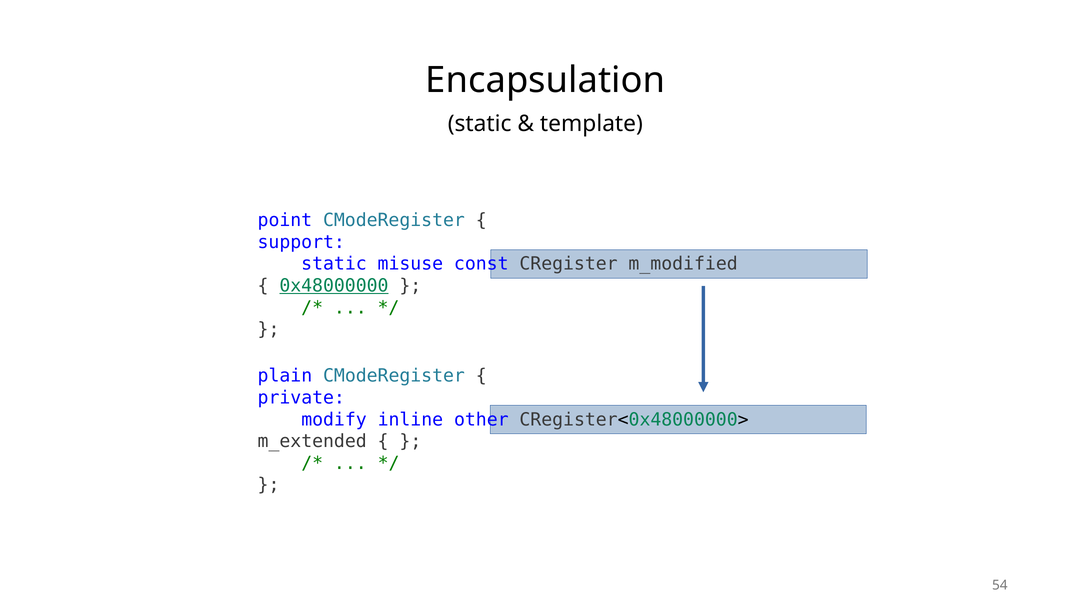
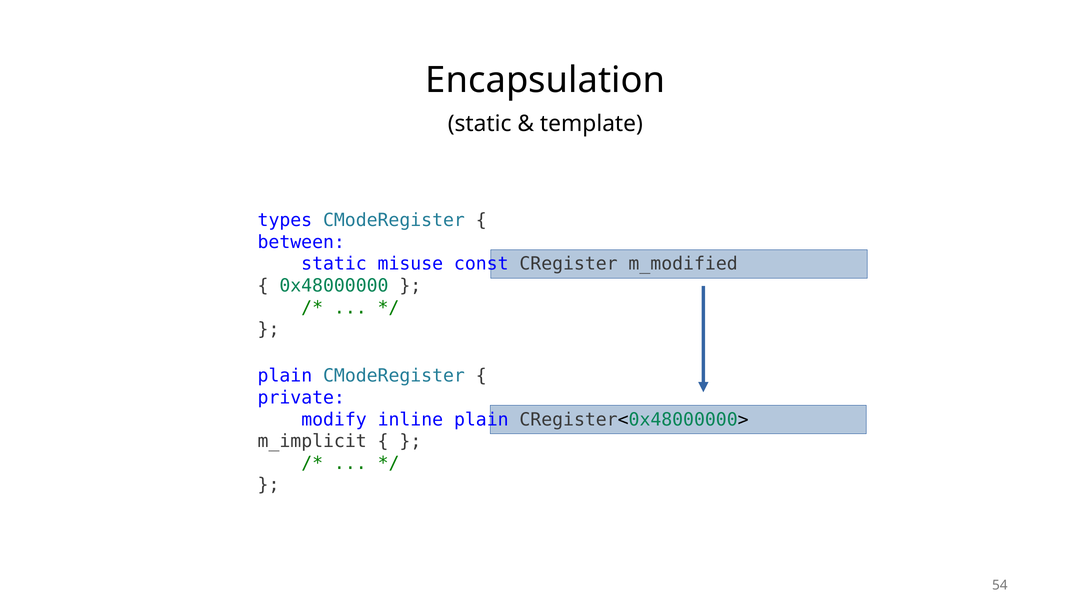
point: point -> types
support: support -> between
0x48000000 underline: present -> none
inline other: other -> plain
m_extended: m_extended -> m_implicit
